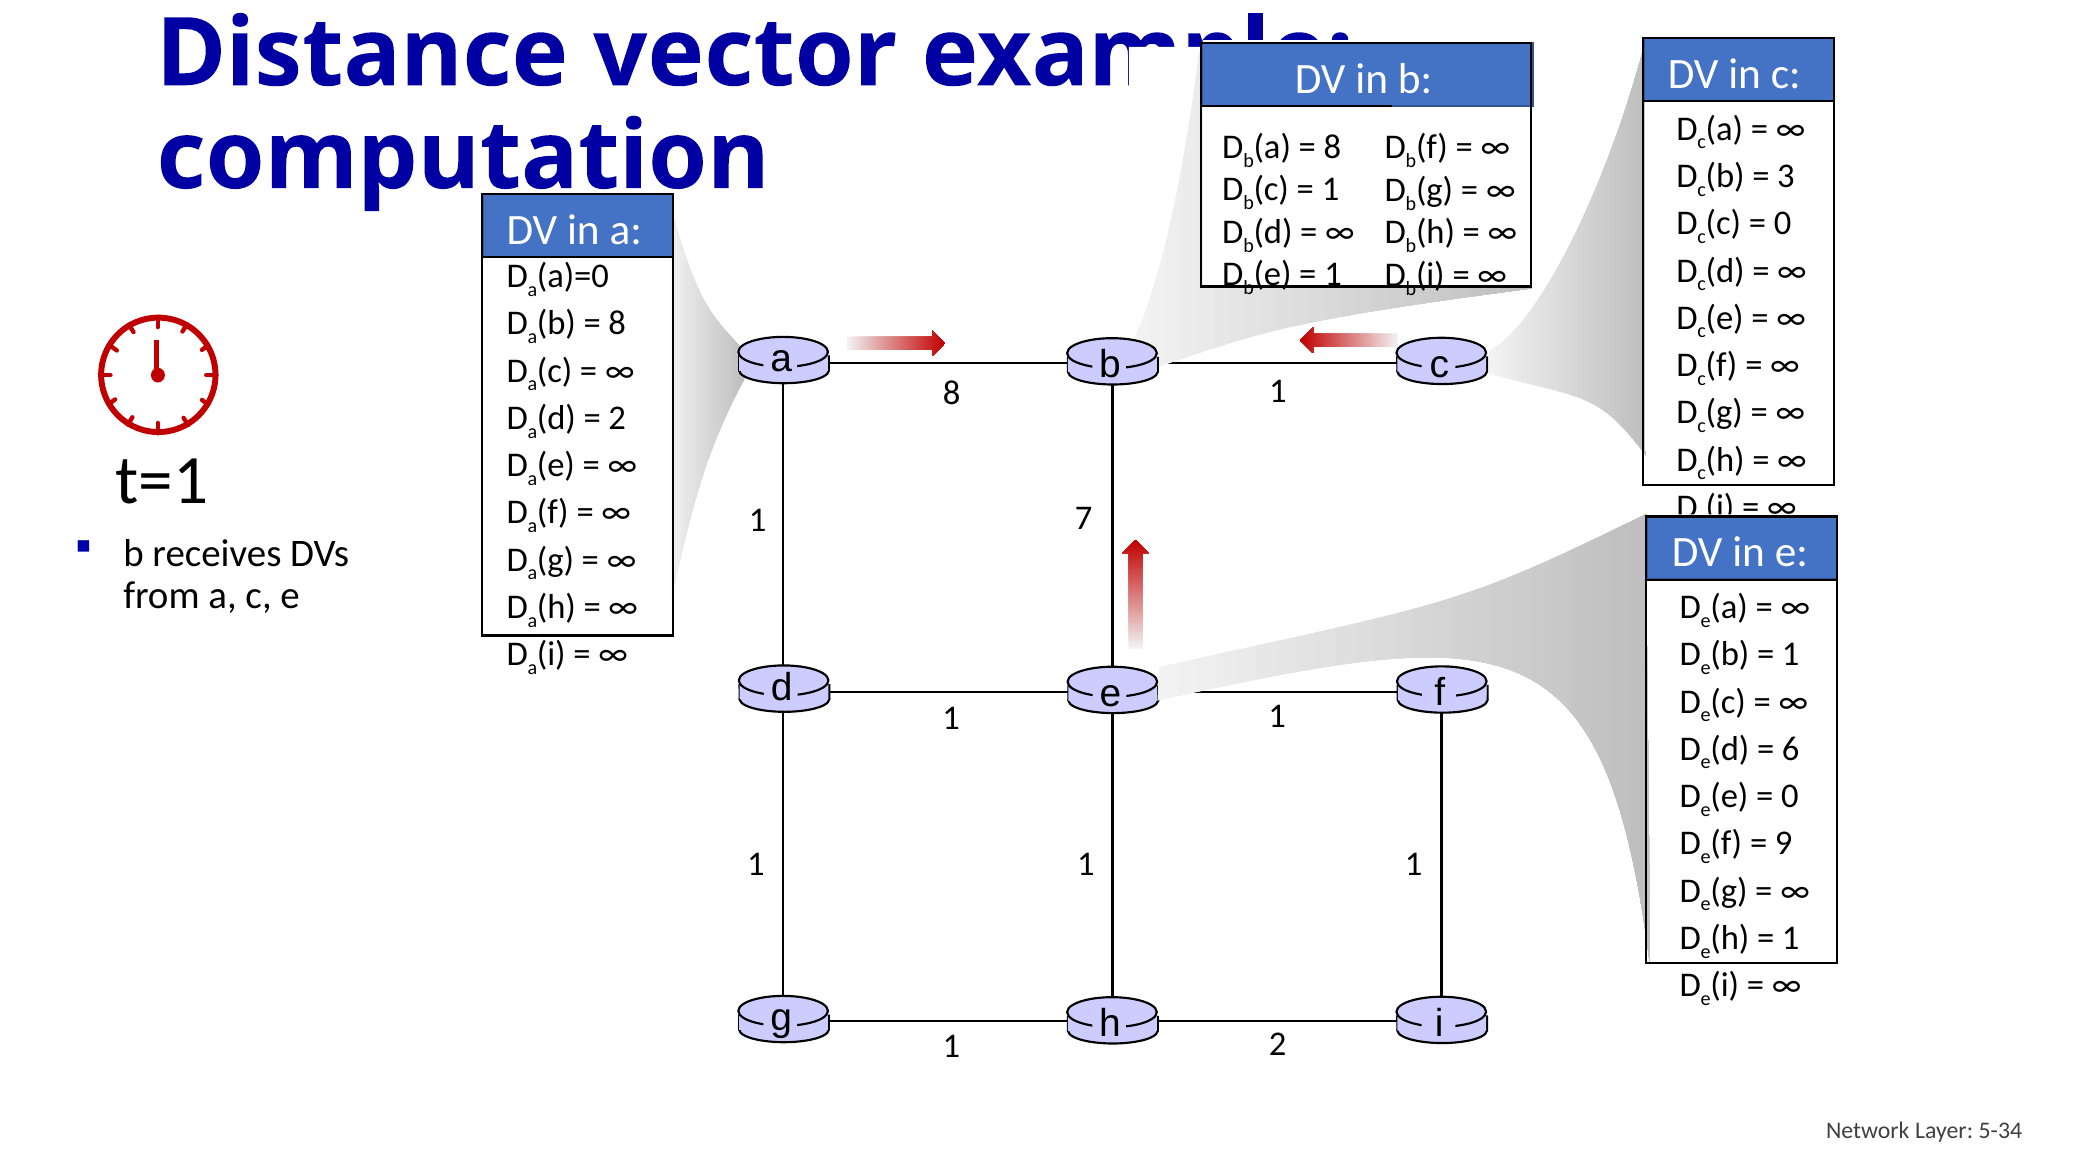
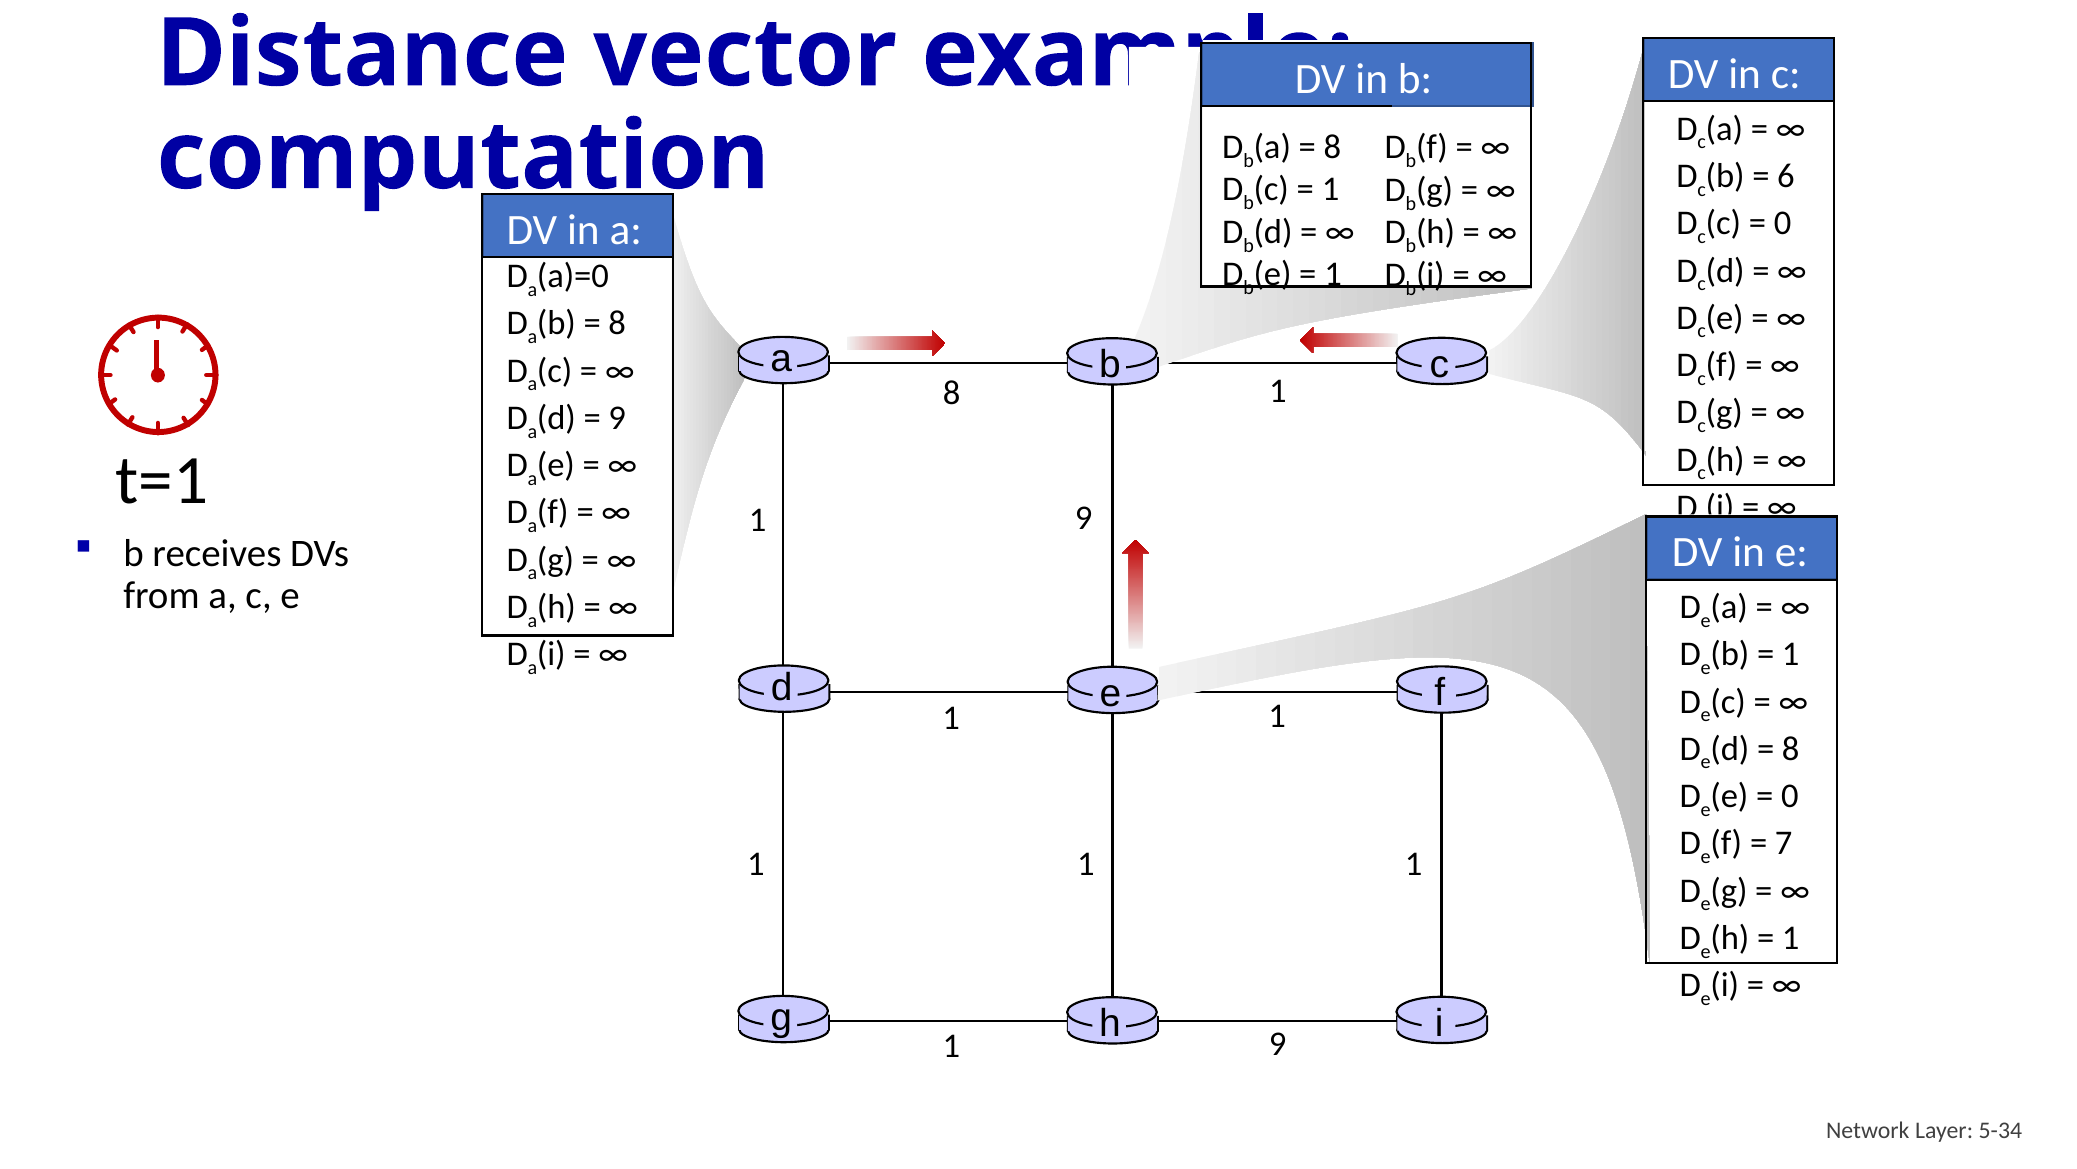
3: 3 -> 6
2 at (617, 418): 2 -> 9
7 at (1084, 518): 7 -> 9
6 at (1791, 749): 6 -> 8
9: 9 -> 7
2 at (1278, 1043): 2 -> 9
